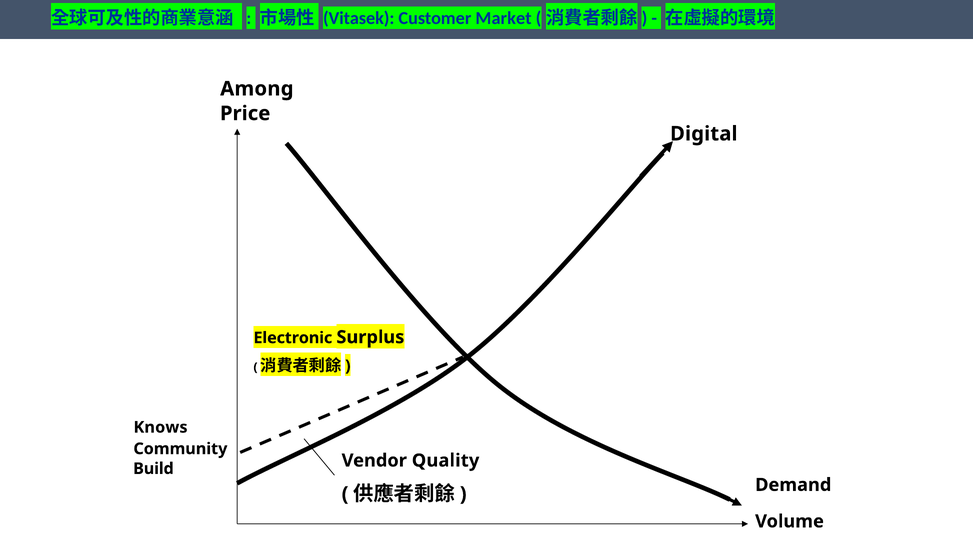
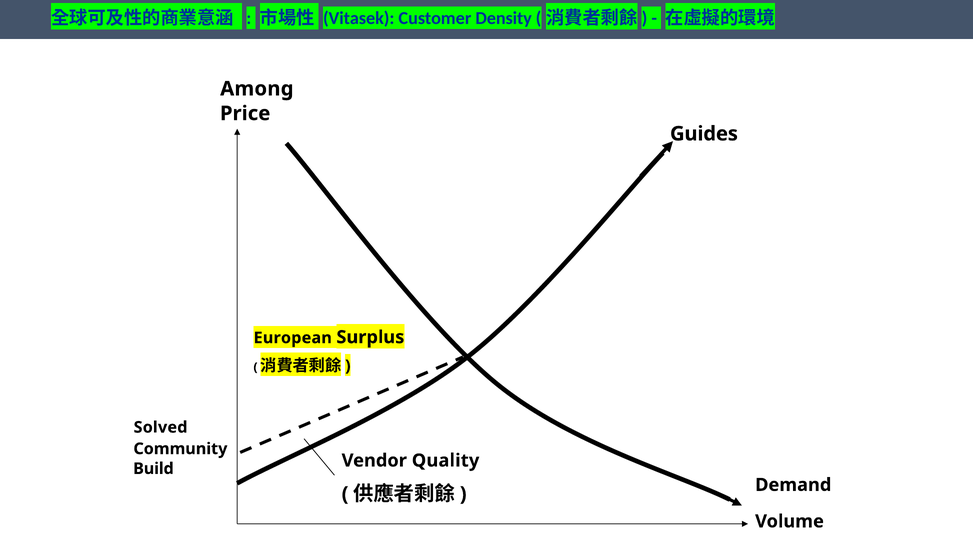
Market: Market -> Density
Digital: Digital -> Guides
Electronic: Electronic -> European
Knows: Knows -> Solved
